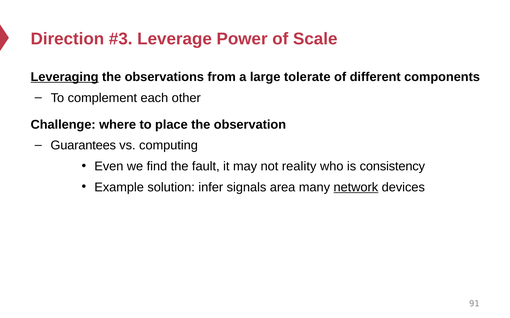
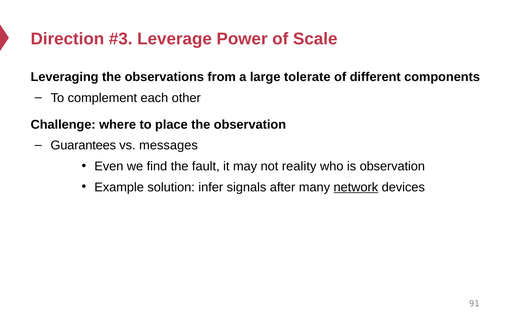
Leveraging underline: present -> none
computing: computing -> messages
is consistency: consistency -> observation
area: area -> after
